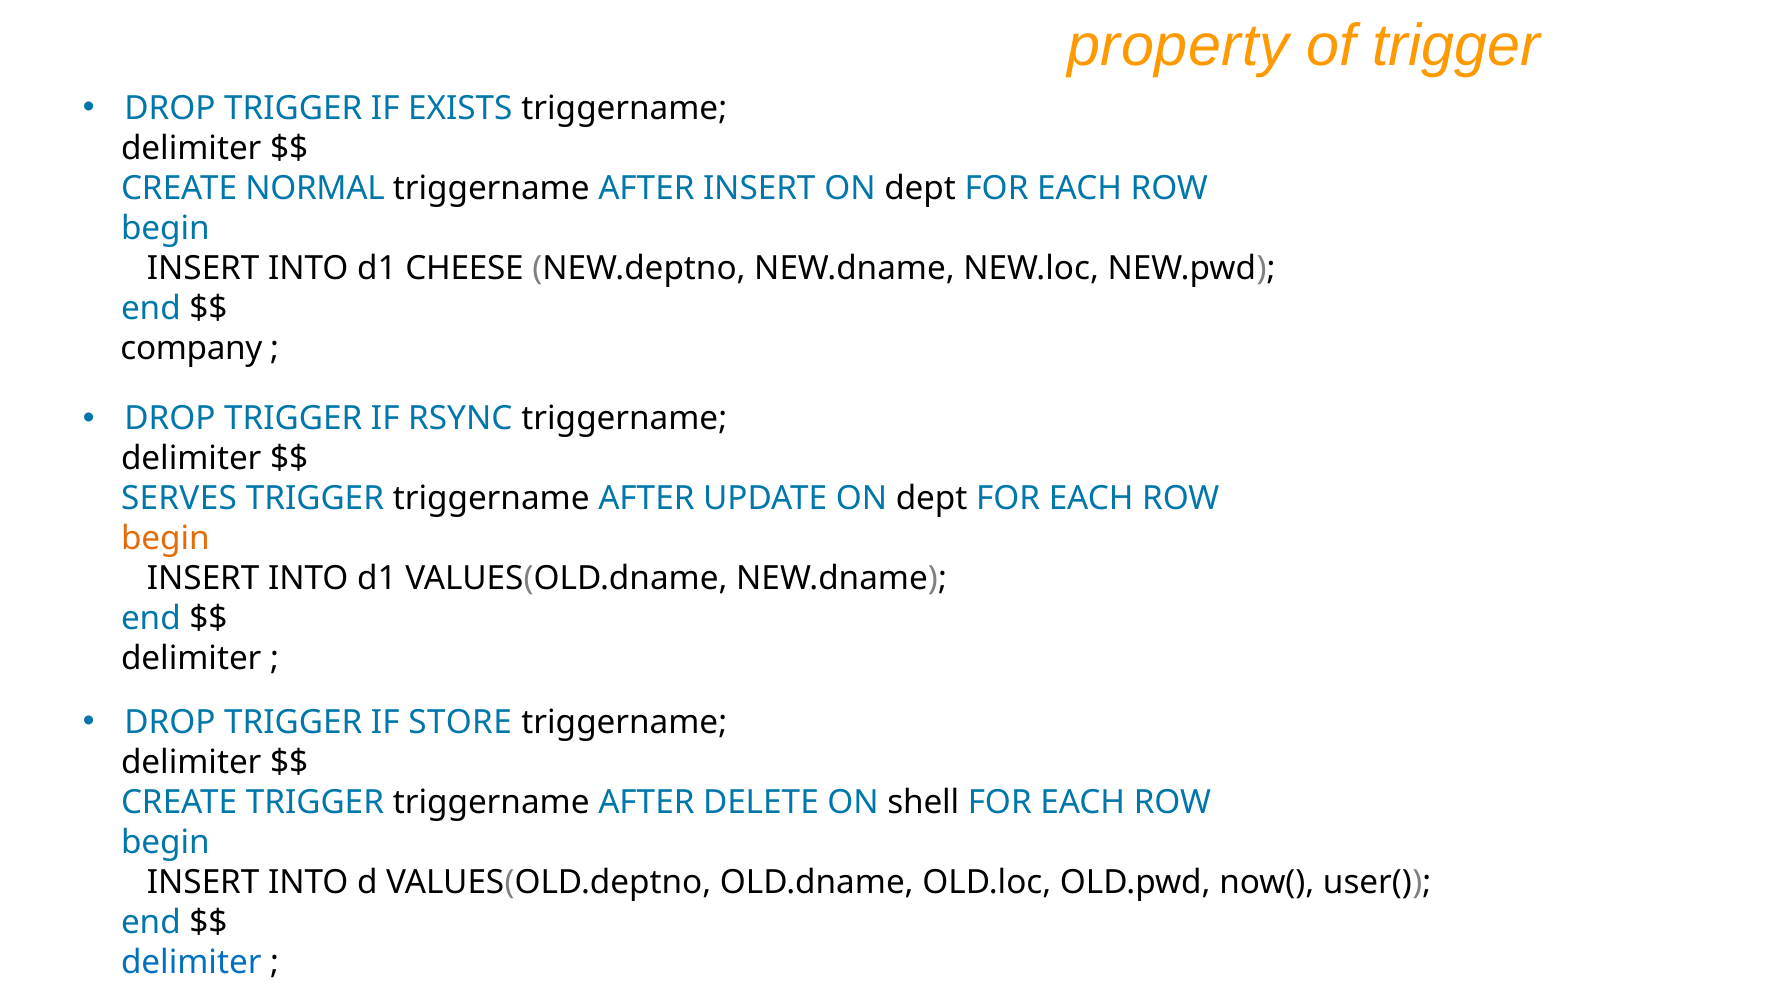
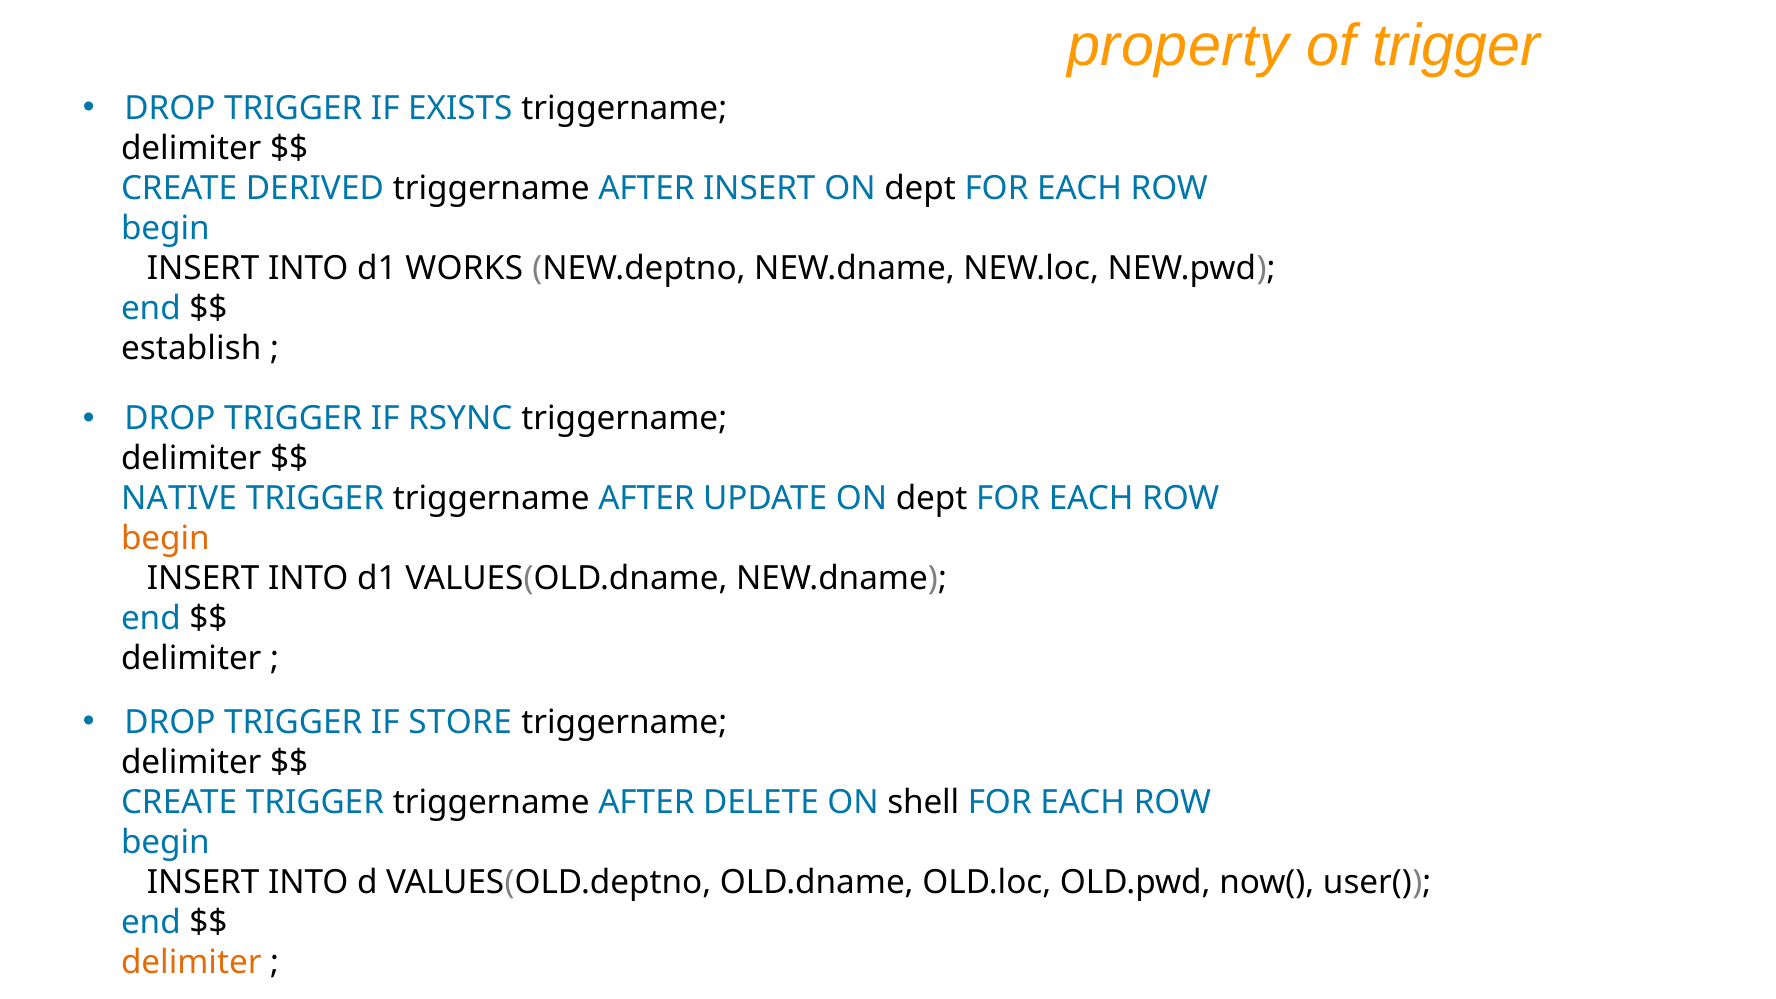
NORMAL: NORMAL -> DERIVED
CHEESE: CHEESE -> WORKS
company: company -> establish
SERVES: SERVES -> NATIVE
delimiter at (191, 962) colour: blue -> orange
